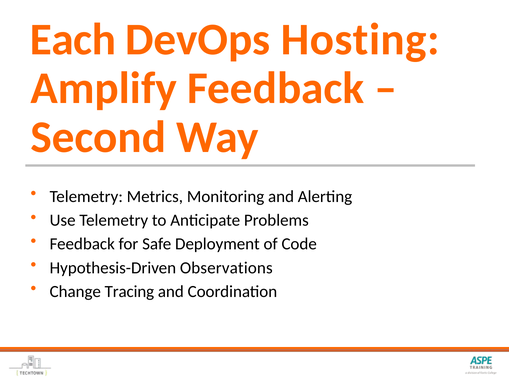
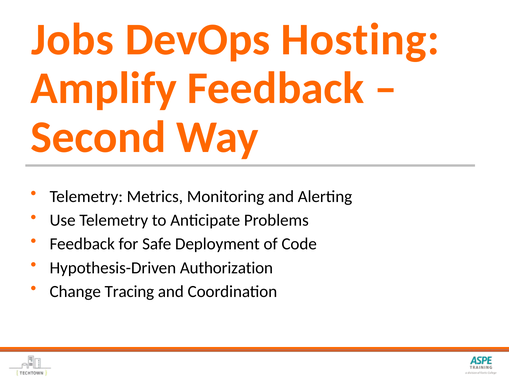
Each: Each -> Jobs
Observations: Observations -> Authorization
